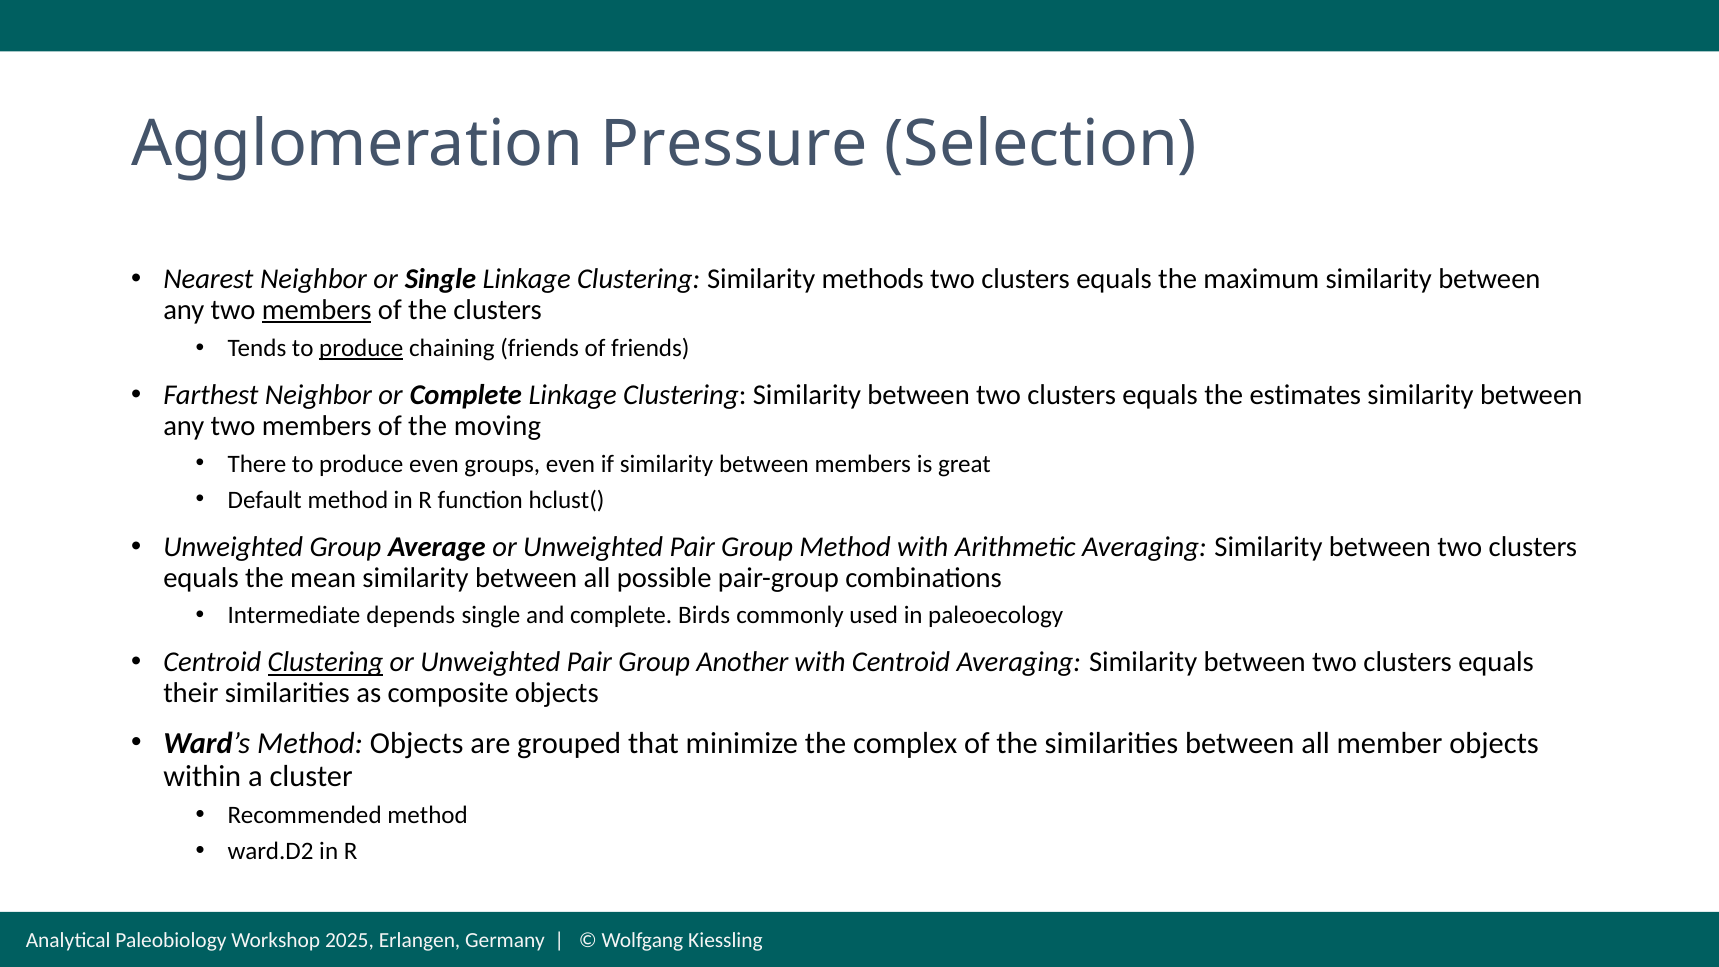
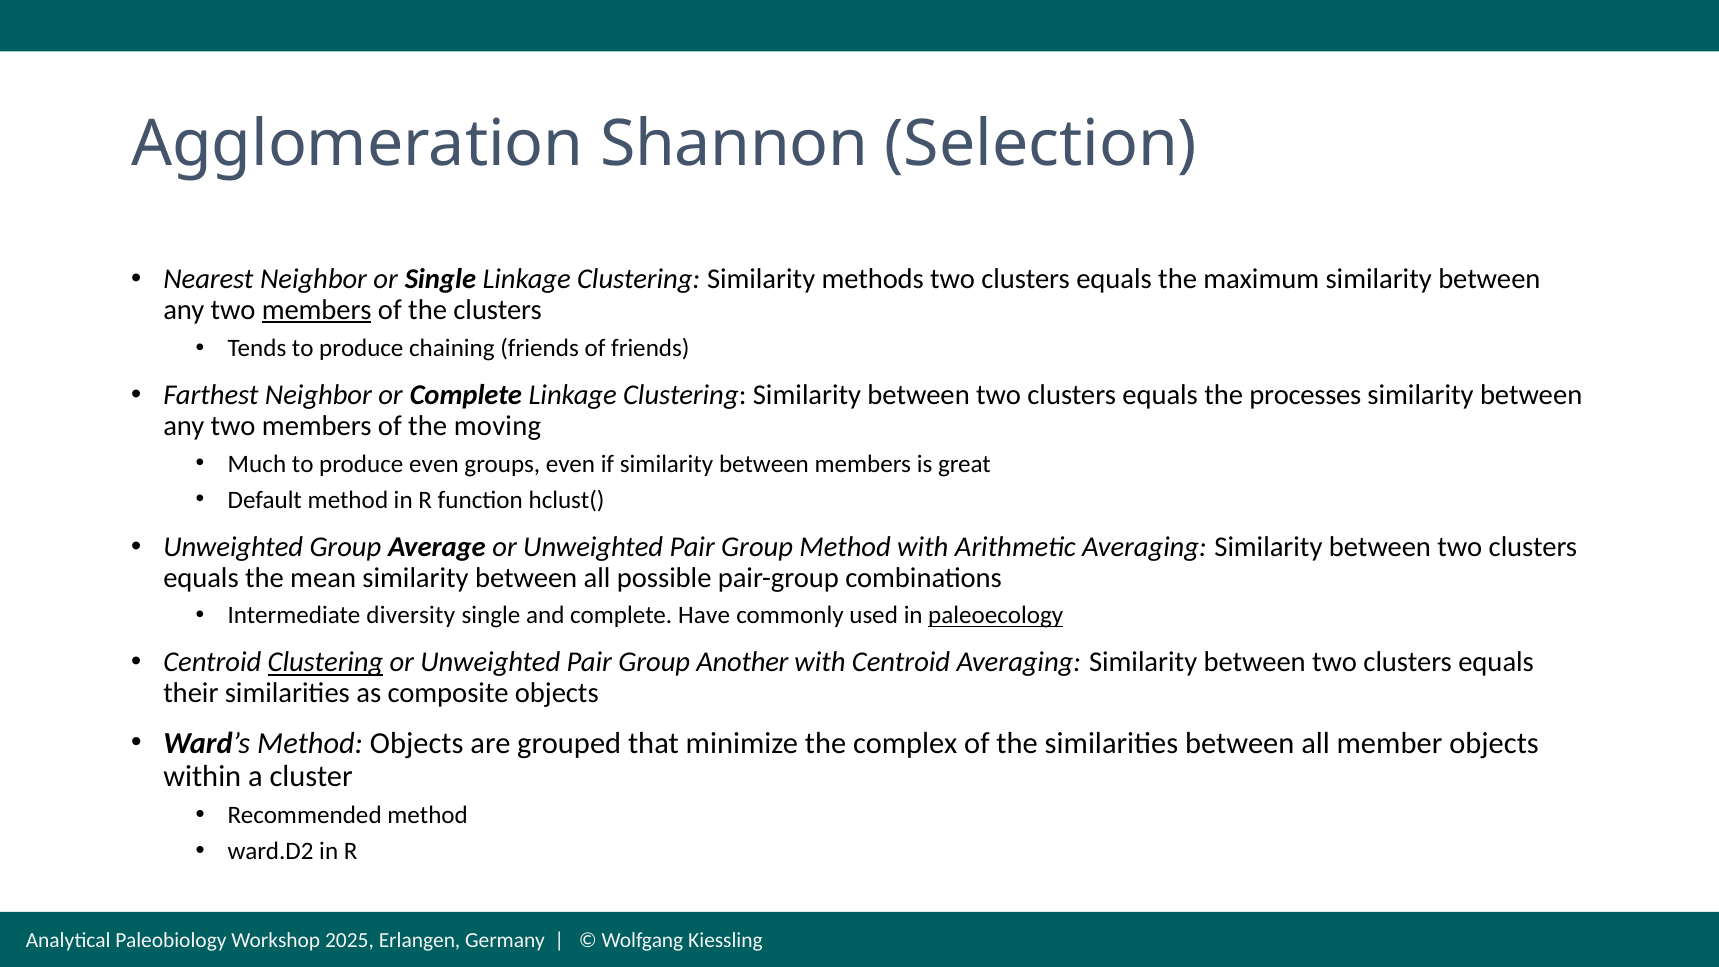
Pressure: Pressure -> Shannon
produce at (361, 348) underline: present -> none
estimates: estimates -> processes
There: There -> Much
depends: depends -> diversity
Birds: Birds -> Have
paleoecology underline: none -> present
